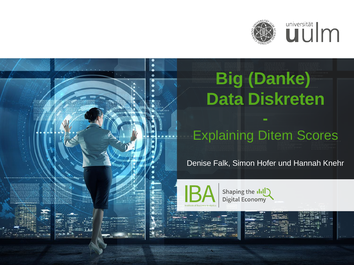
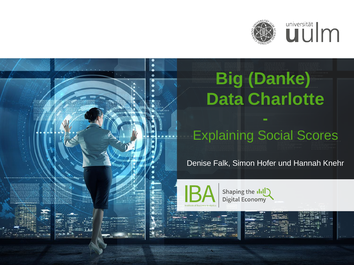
Diskreten: Diskreten -> Charlotte
Ditem: Ditem -> Social
